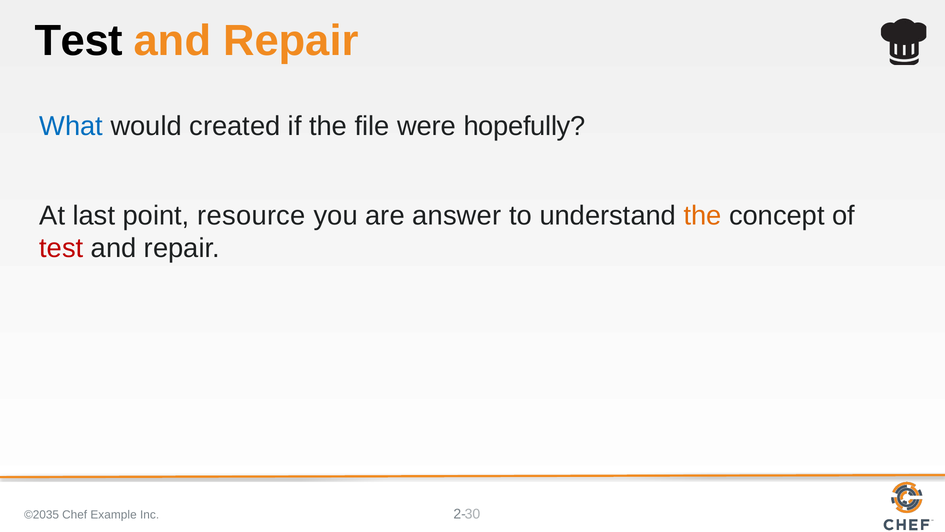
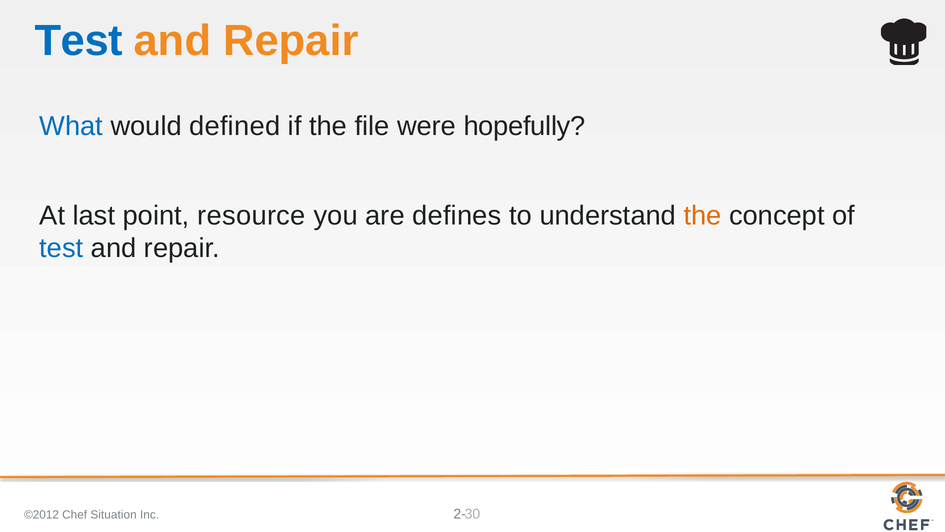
Test at (79, 41) colour: black -> blue
created: created -> defined
answer: answer -> defines
test at (61, 248) colour: red -> blue
©2035: ©2035 -> ©2012
Example: Example -> Situation
